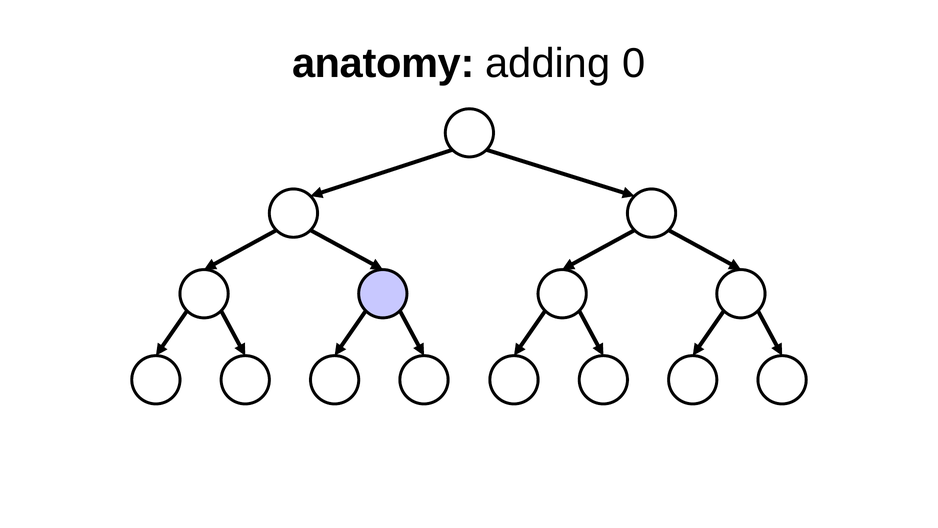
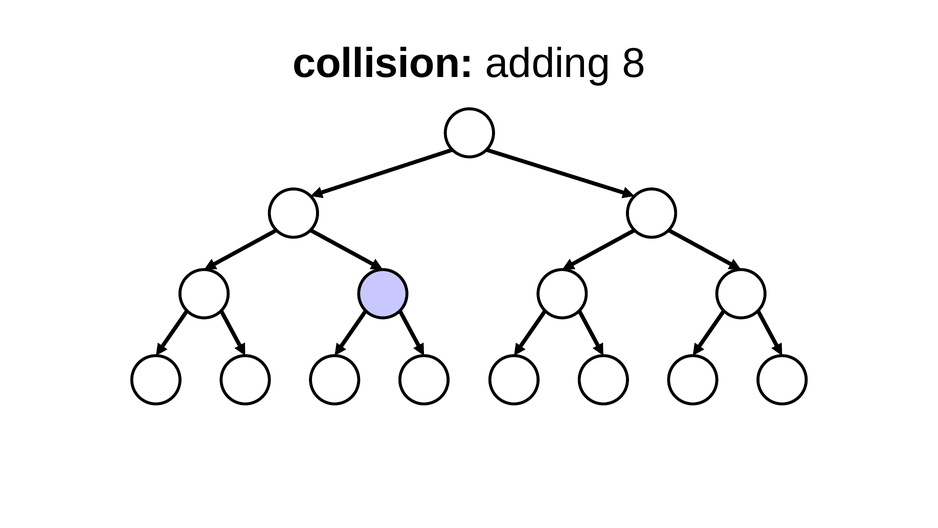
anatomy: anatomy -> collision
adding 0: 0 -> 8
